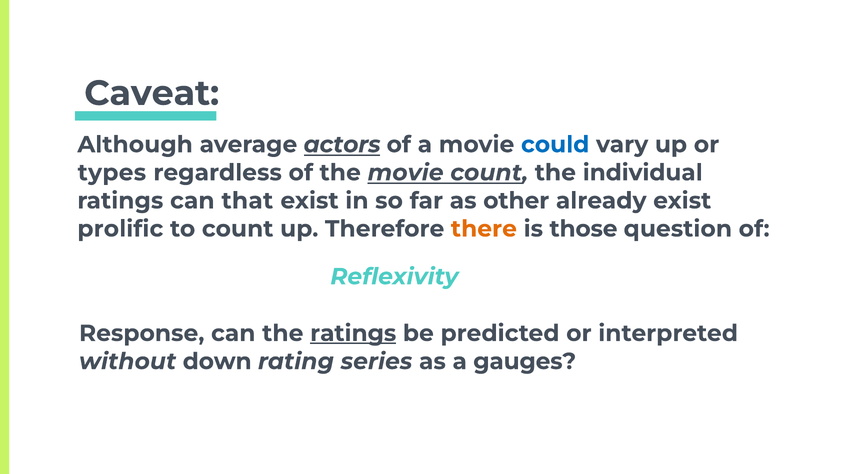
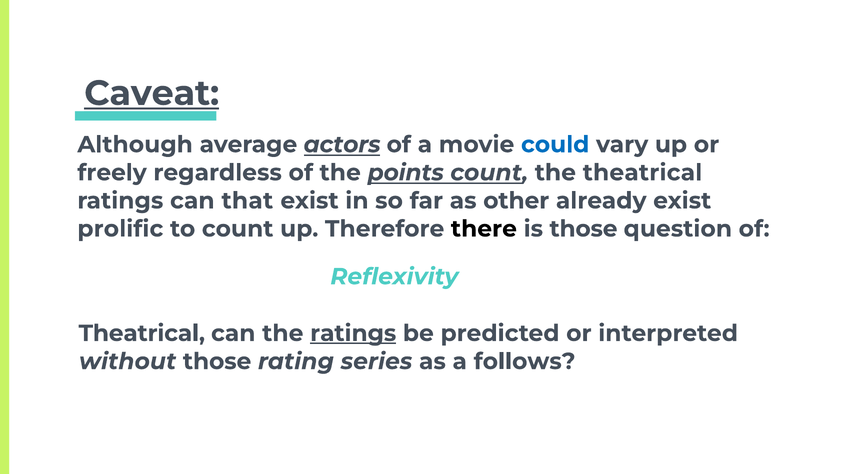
Caveat underline: none -> present
types: types -> freely
the movie: movie -> points
the individual: individual -> theatrical
there colour: orange -> black
Response at (142, 333): Response -> Theatrical
without down: down -> those
gauges: gauges -> follows
